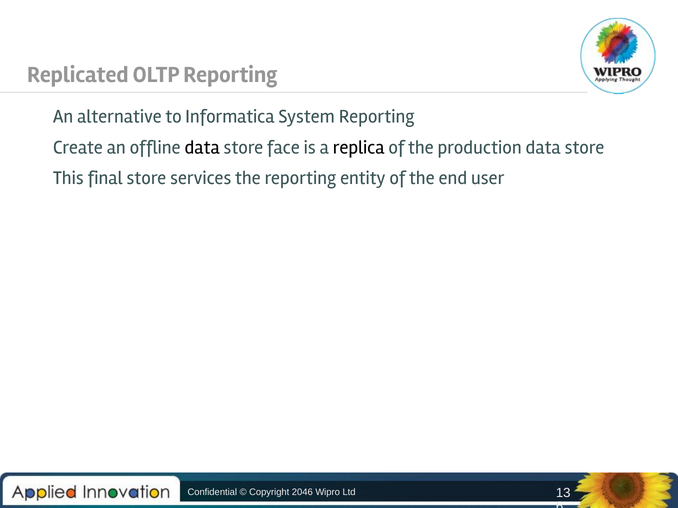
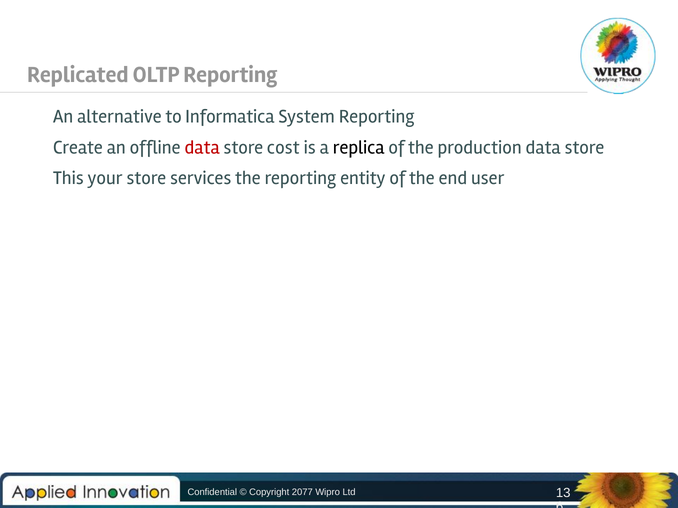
data at (202, 147) colour: black -> red
face: face -> cost
final: final -> your
2046: 2046 -> 2077
